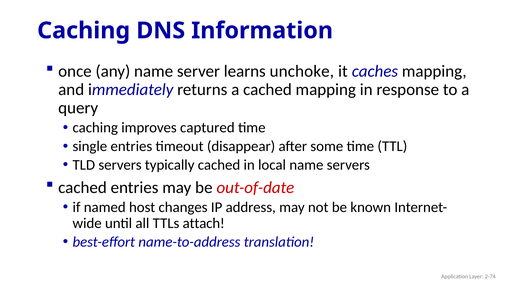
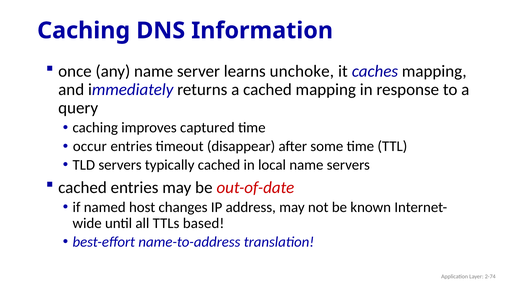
single: single -> occur
attach: attach -> based
